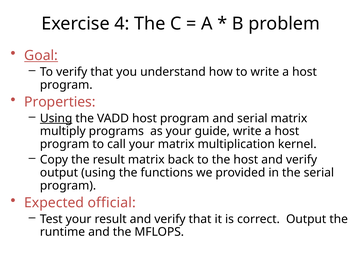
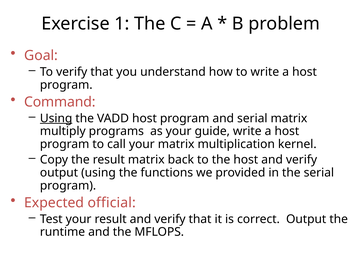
4: 4 -> 1
Goal underline: present -> none
Properties: Properties -> Command
